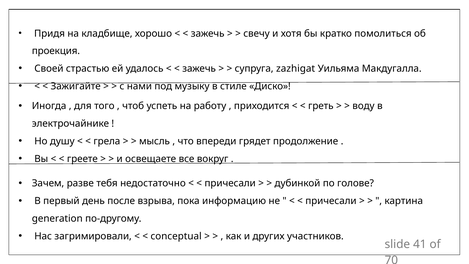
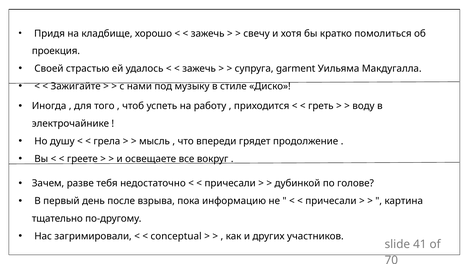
zazhigat: zazhigat -> garment
generation: generation -> тщательно
